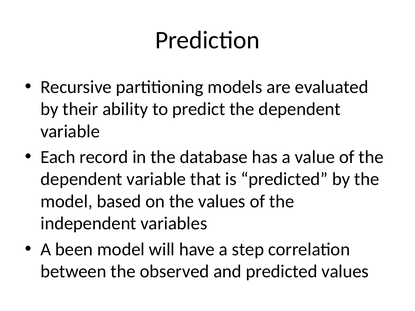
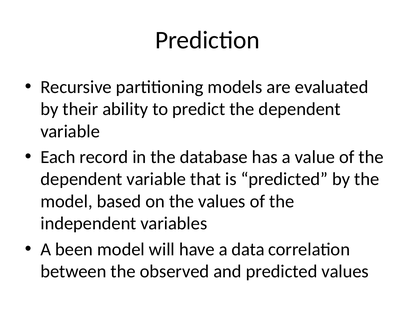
step: step -> data
